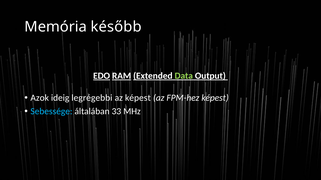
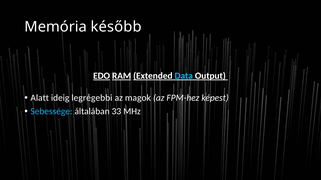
Data colour: light green -> light blue
Azok: Azok -> Alatt
az képest: képest -> magok
